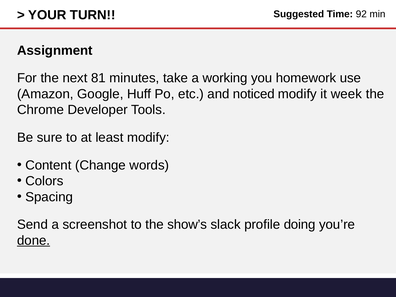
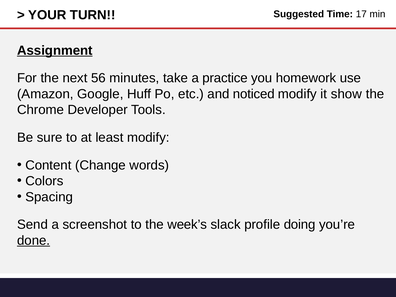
92: 92 -> 17
Assignment underline: none -> present
81: 81 -> 56
working: working -> practice
week: week -> show
show’s: show’s -> week’s
